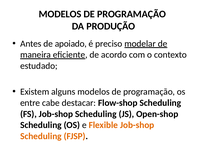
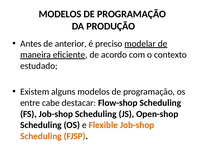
apoiado: apoiado -> anterior
